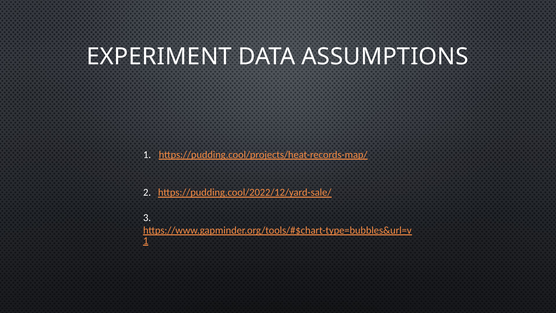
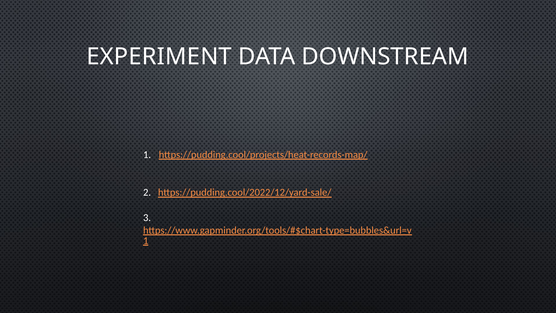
ASSUMPTIONS: ASSUMPTIONS -> DOWNSTREAM
